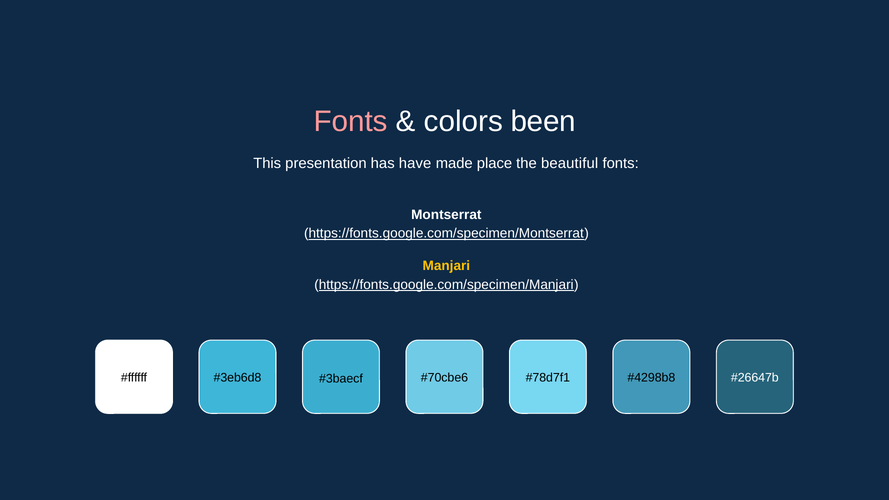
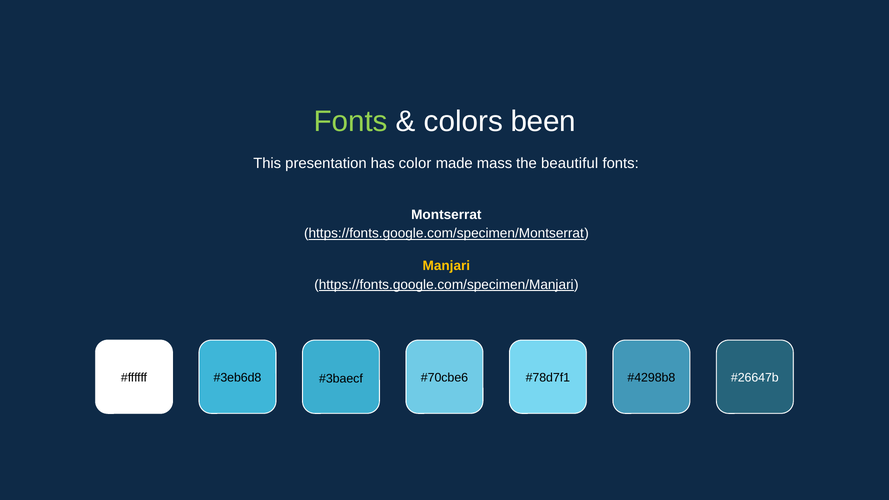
Fonts at (351, 122) colour: pink -> light green
have: have -> color
place: place -> mass
